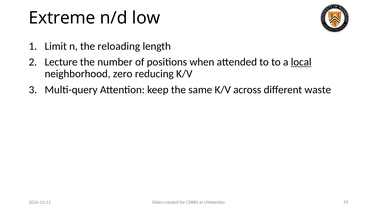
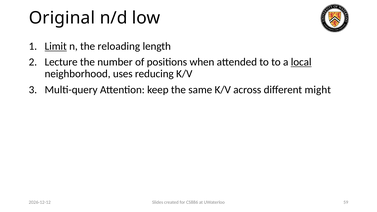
Extreme: Extreme -> Original
Limit underline: none -> present
zero: zero -> uses
waste: waste -> might
